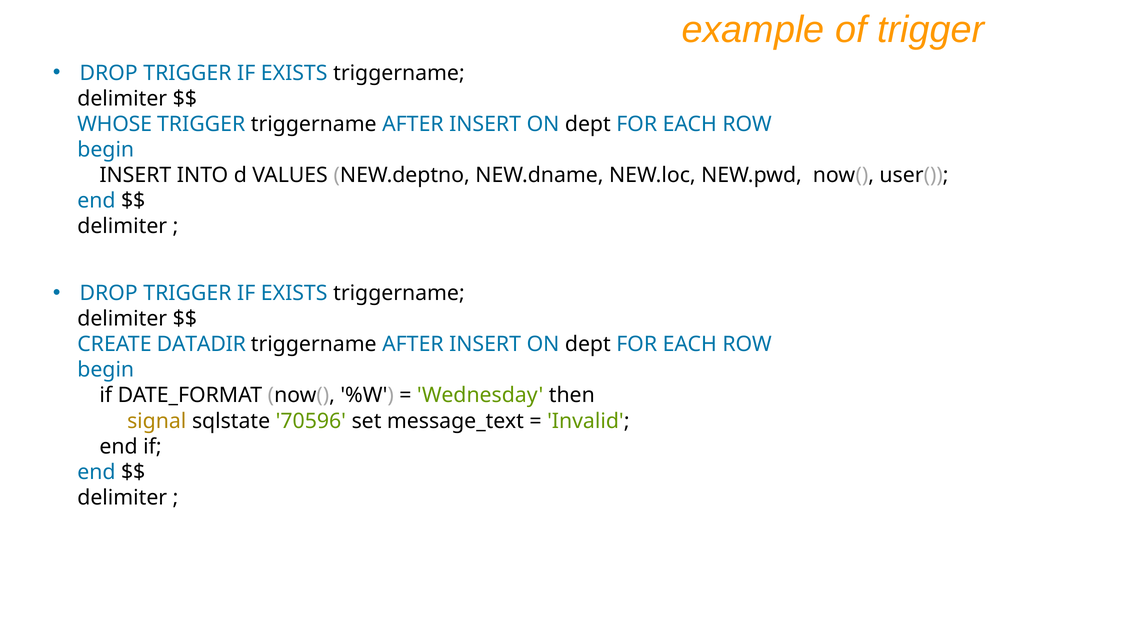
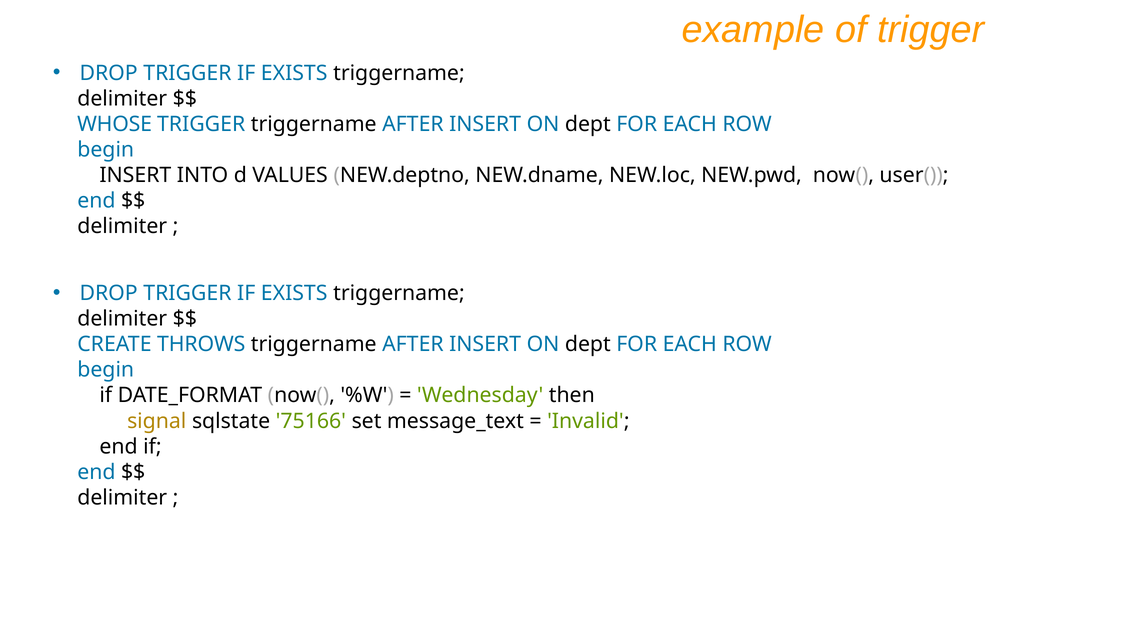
DATADIR: DATADIR -> THROWS
70596: 70596 -> 75166
